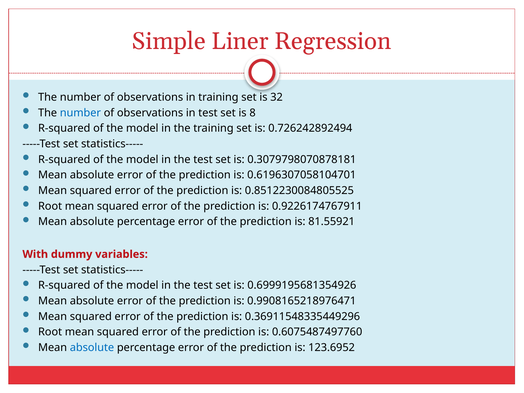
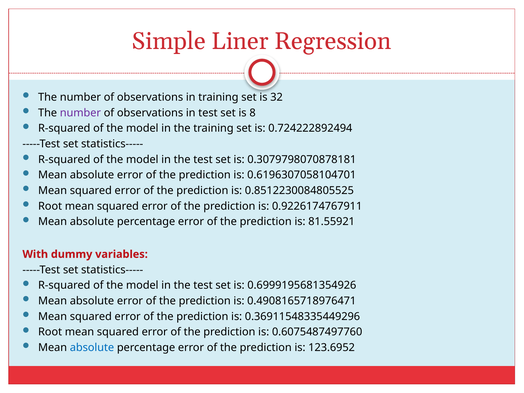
number at (80, 113) colour: blue -> purple
0.726242892494: 0.726242892494 -> 0.724222892494
0.9908165218976471: 0.9908165218976471 -> 0.4908165718976471
